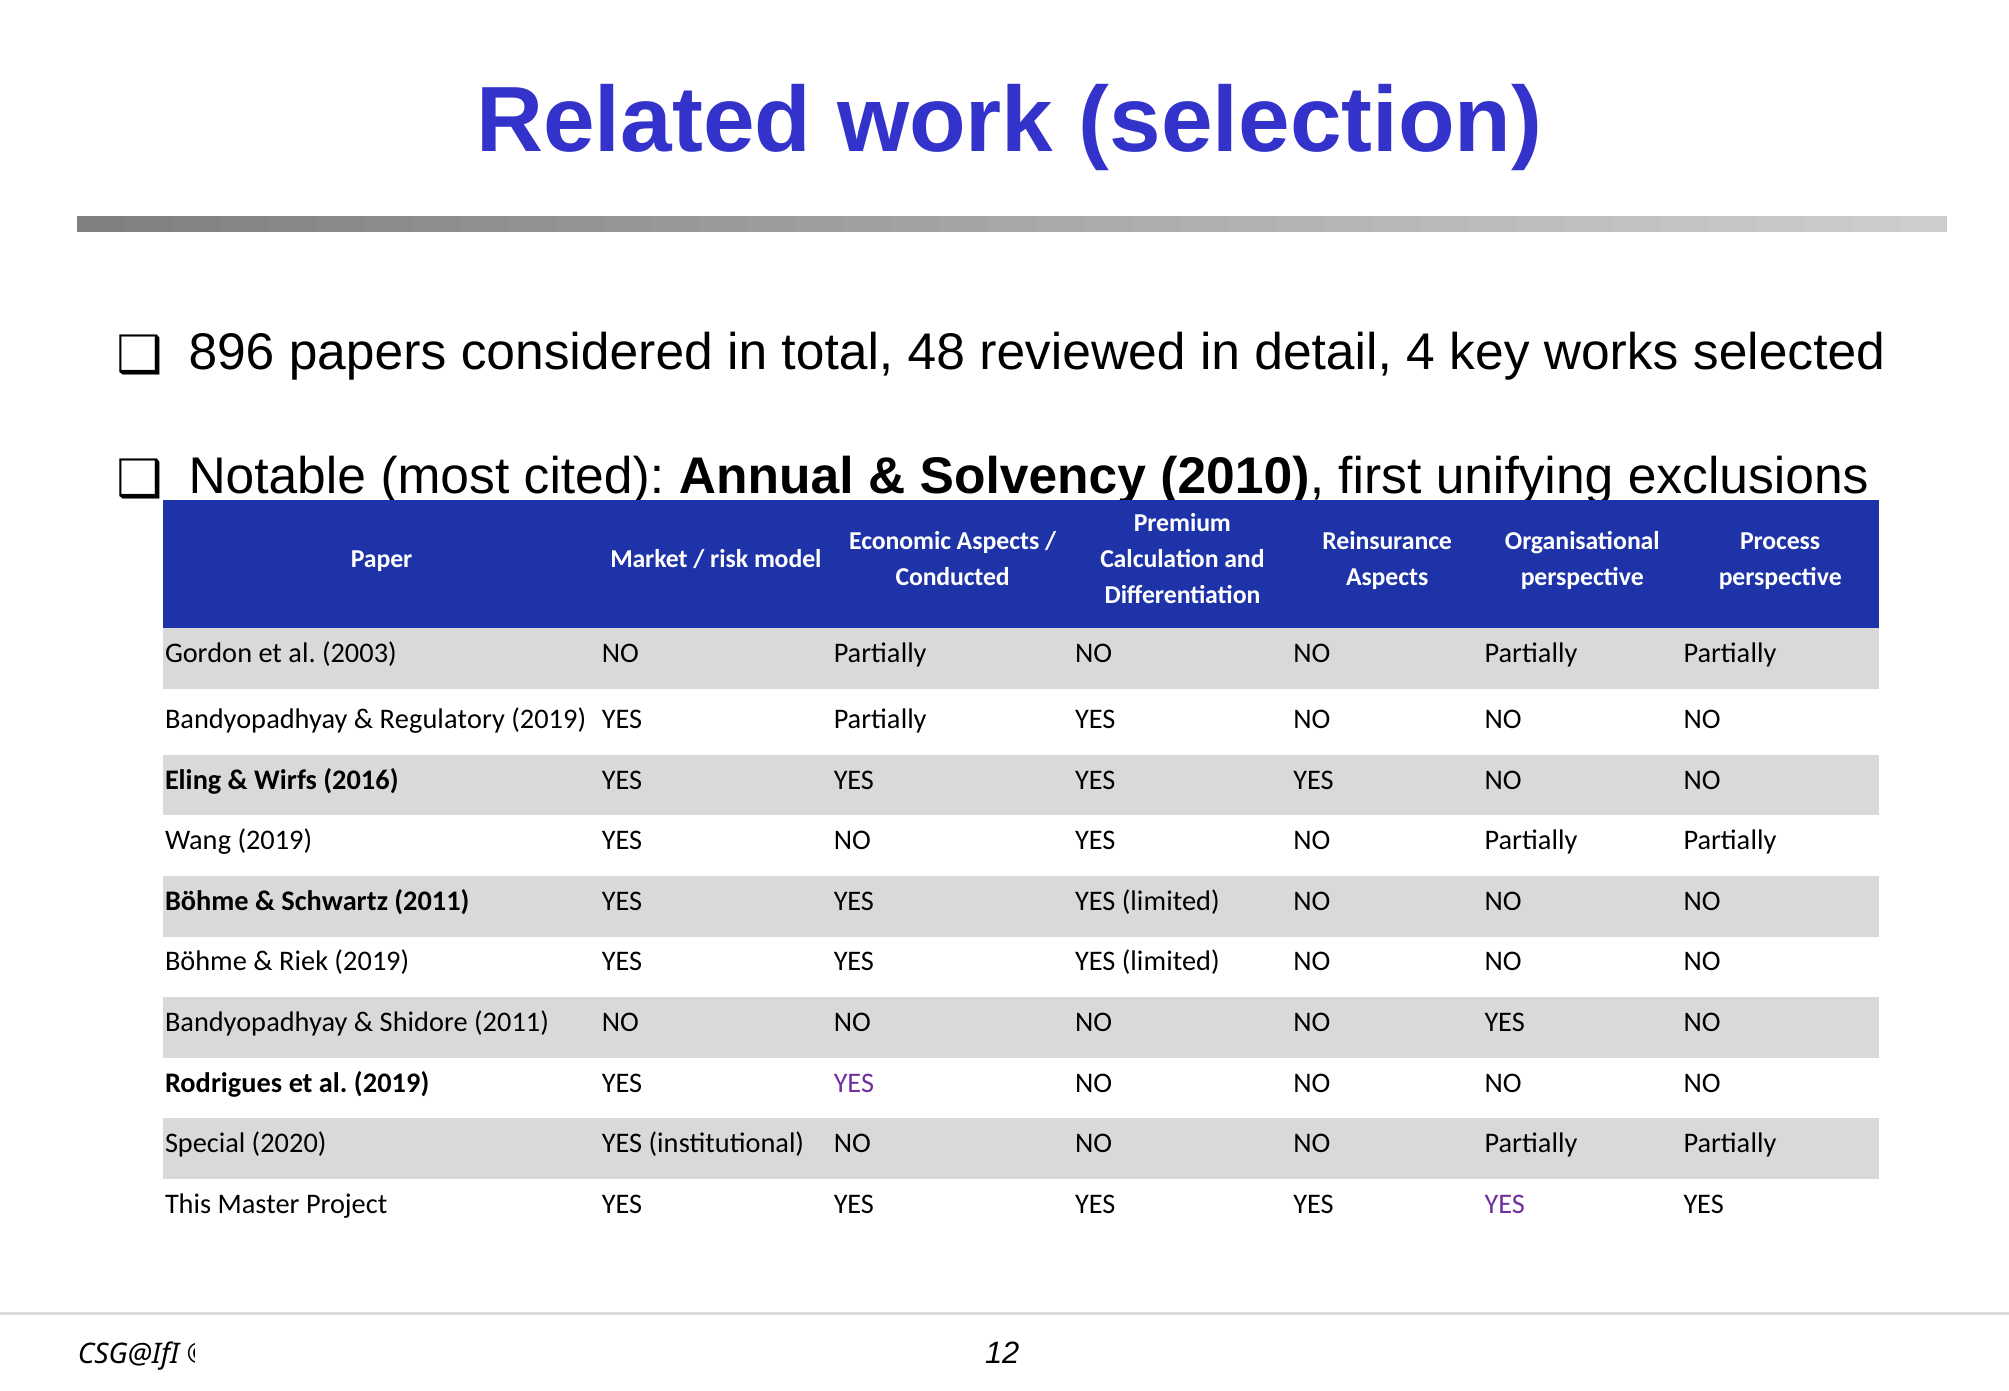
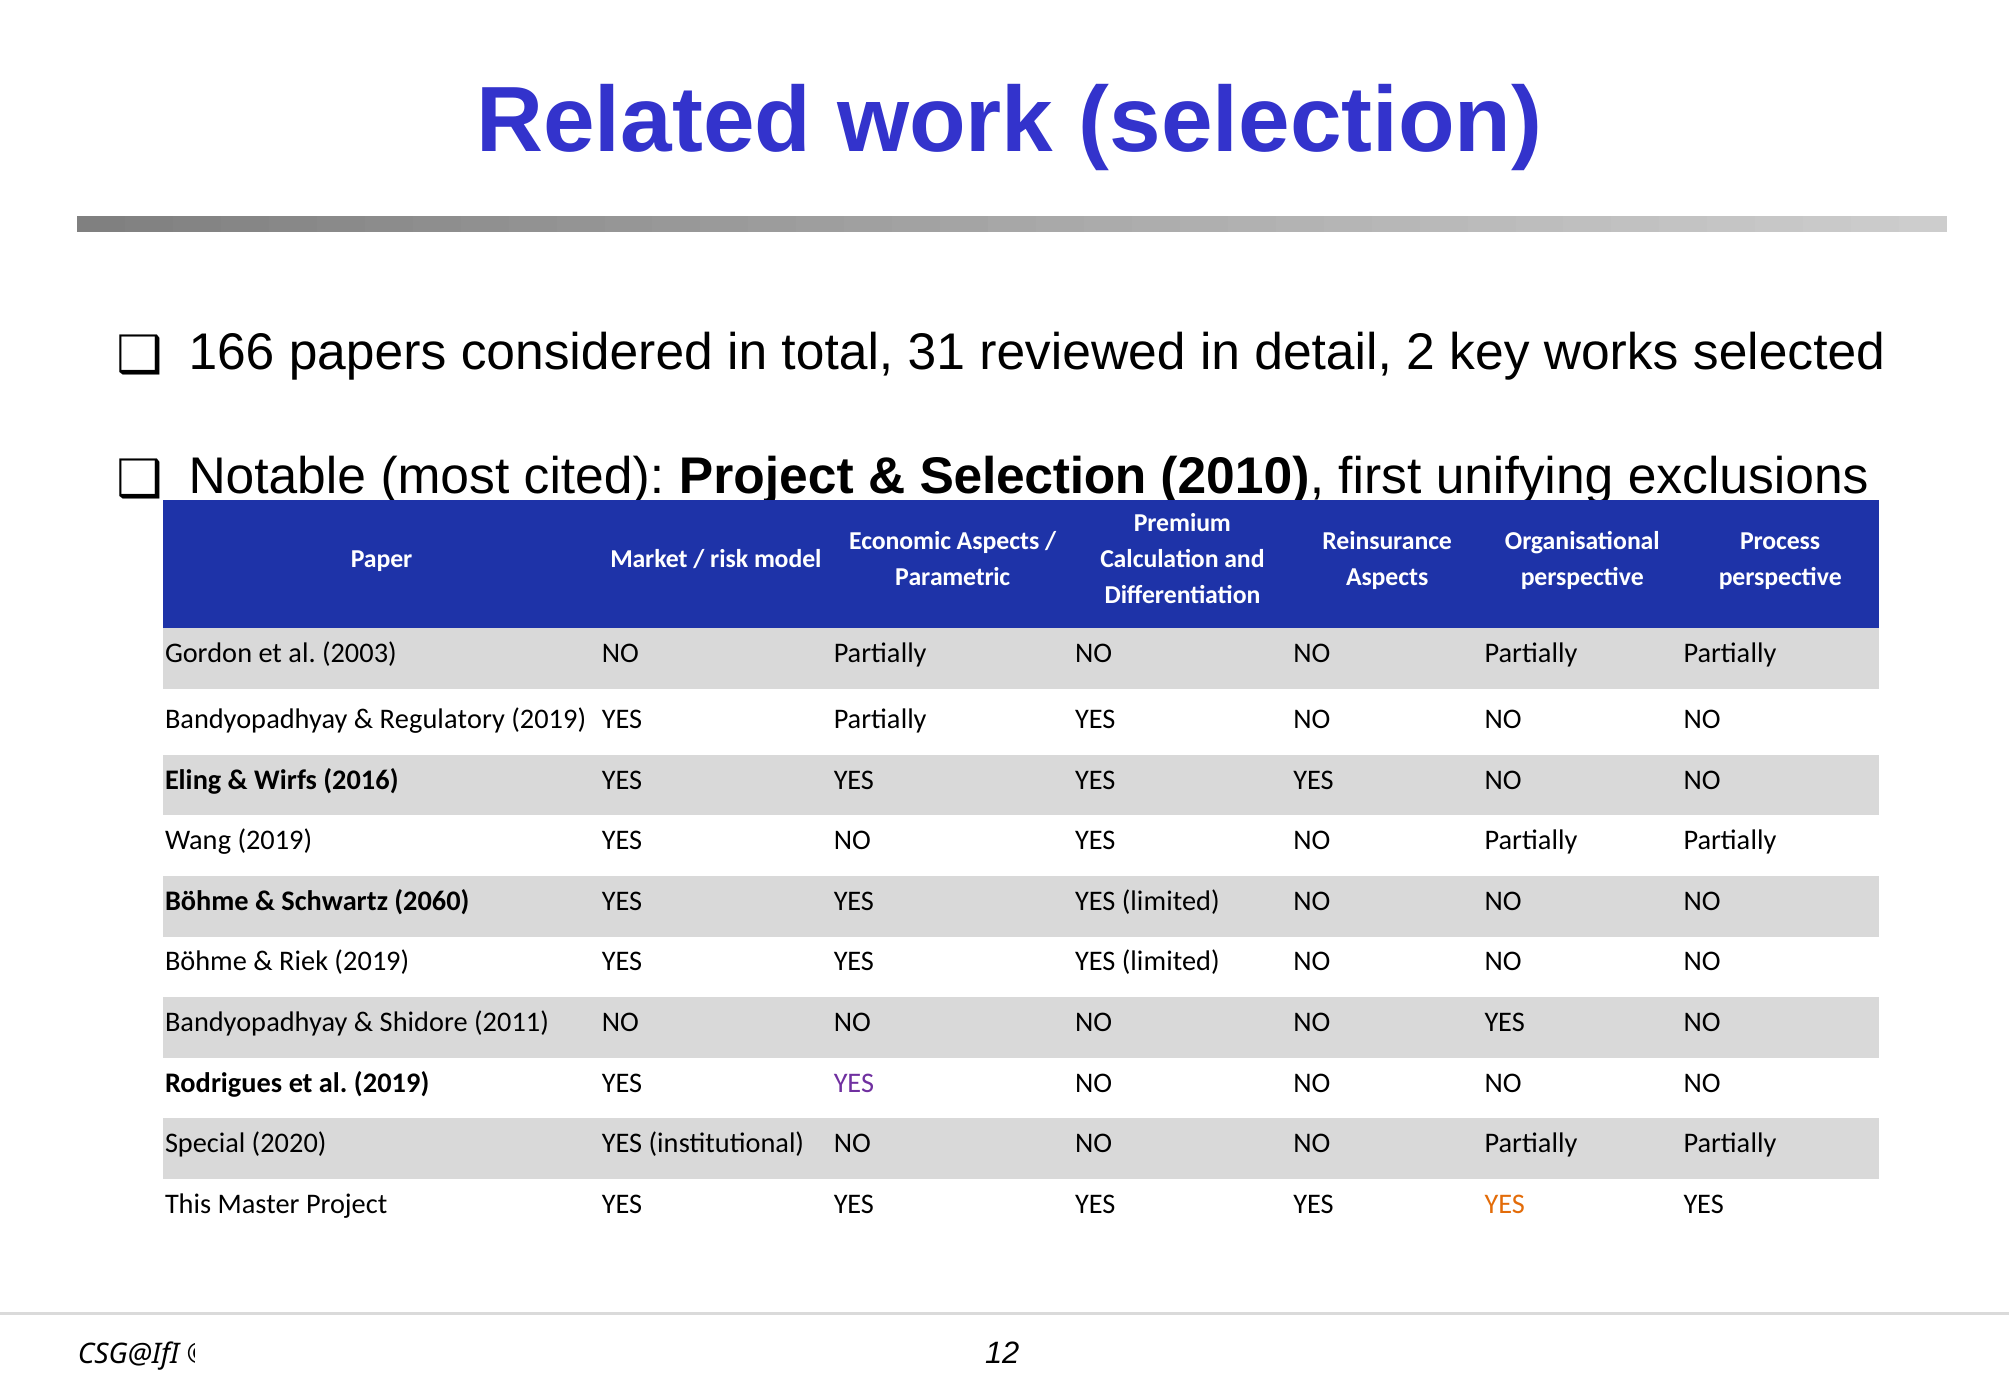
896: 896 -> 166
48: 48 -> 31
4: 4 -> 2
cited Annual: Annual -> Project
Solvency at (1033, 477): Solvency -> Selection
Conducted: Conducted -> Parametric
Schwartz 2011: 2011 -> 2060
YES at (1505, 1204) colour: purple -> orange
